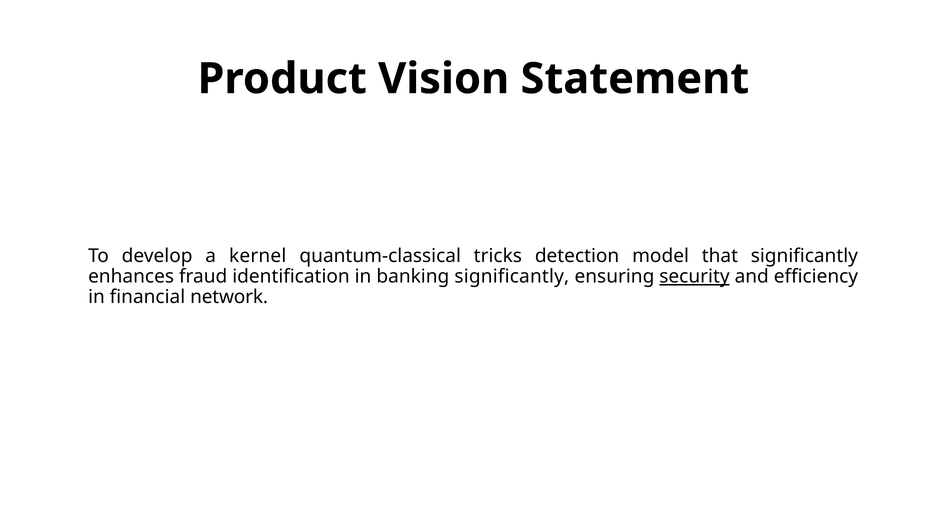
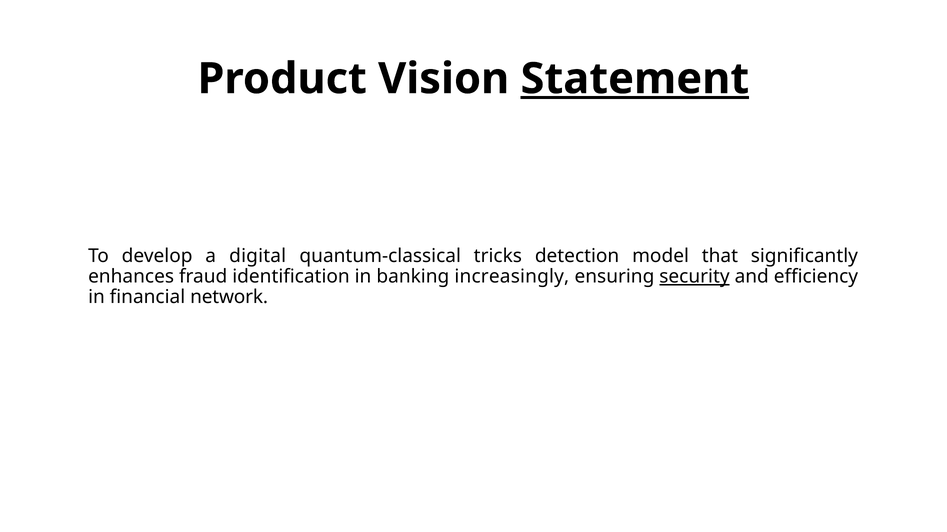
Statement underline: none -> present
kernel: kernel -> digital
banking significantly: significantly -> increasingly
